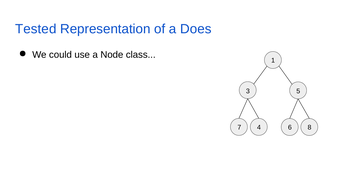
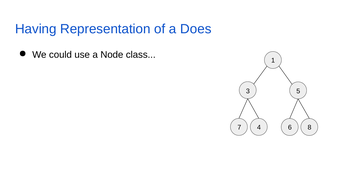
Tested: Tested -> Having
